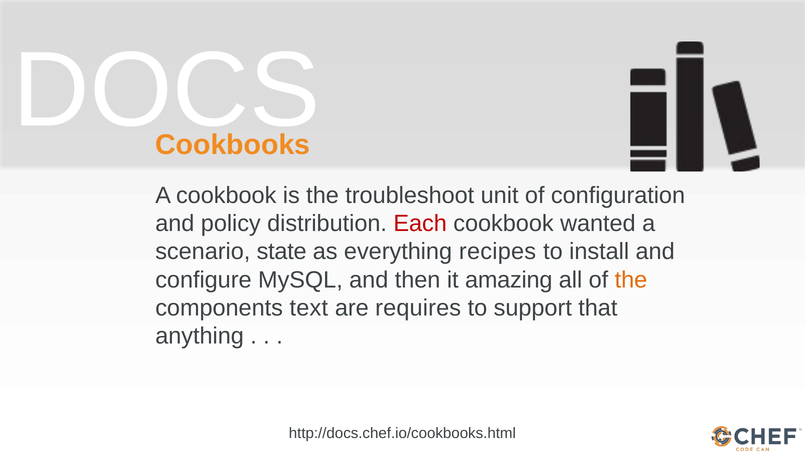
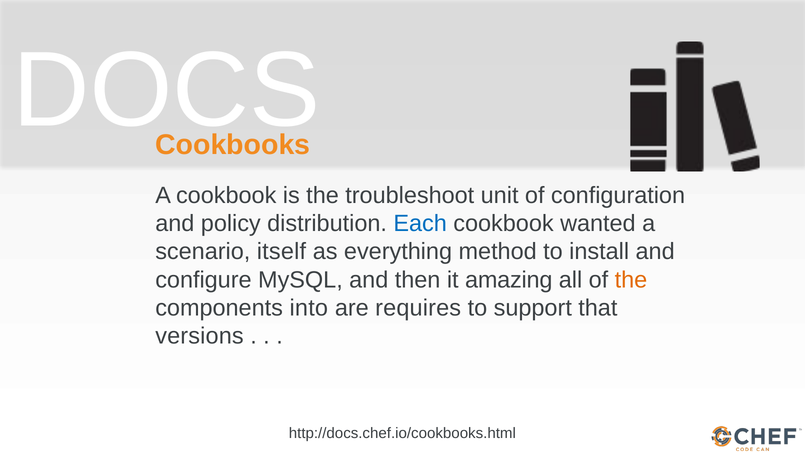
Each colour: red -> blue
state: state -> itself
recipes: recipes -> method
text: text -> into
anything: anything -> versions
